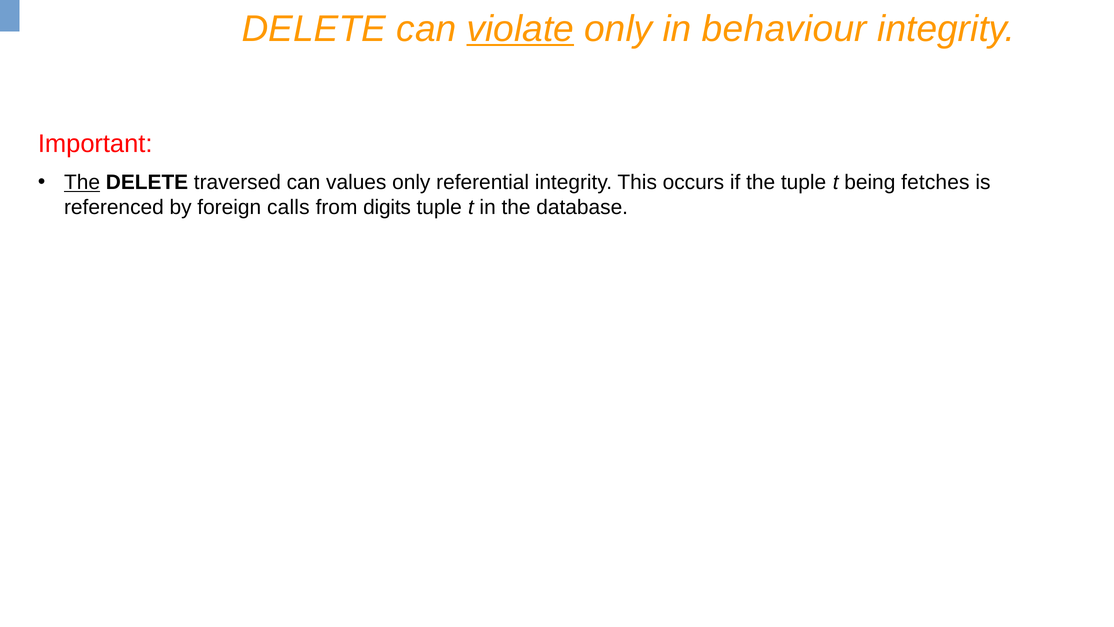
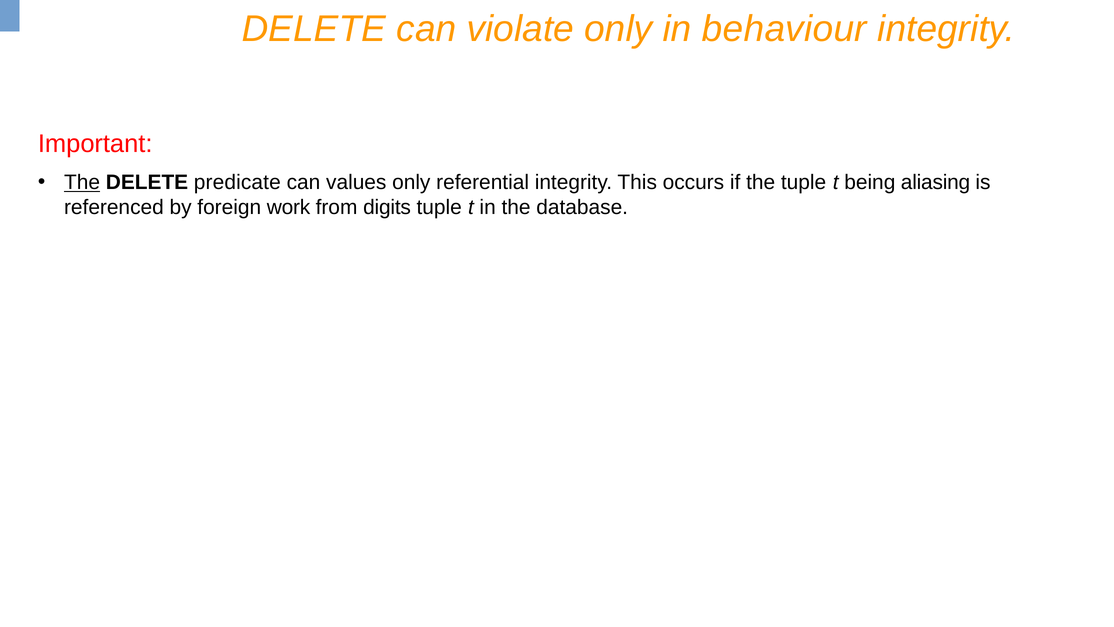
violate underline: present -> none
traversed: traversed -> predicate
fetches: fetches -> aliasing
calls: calls -> work
